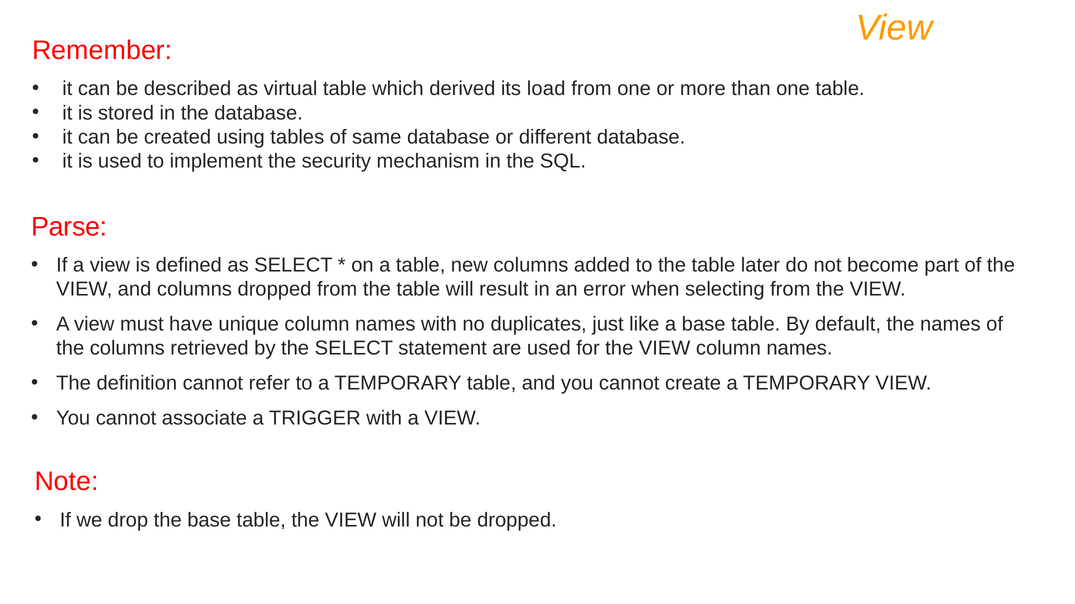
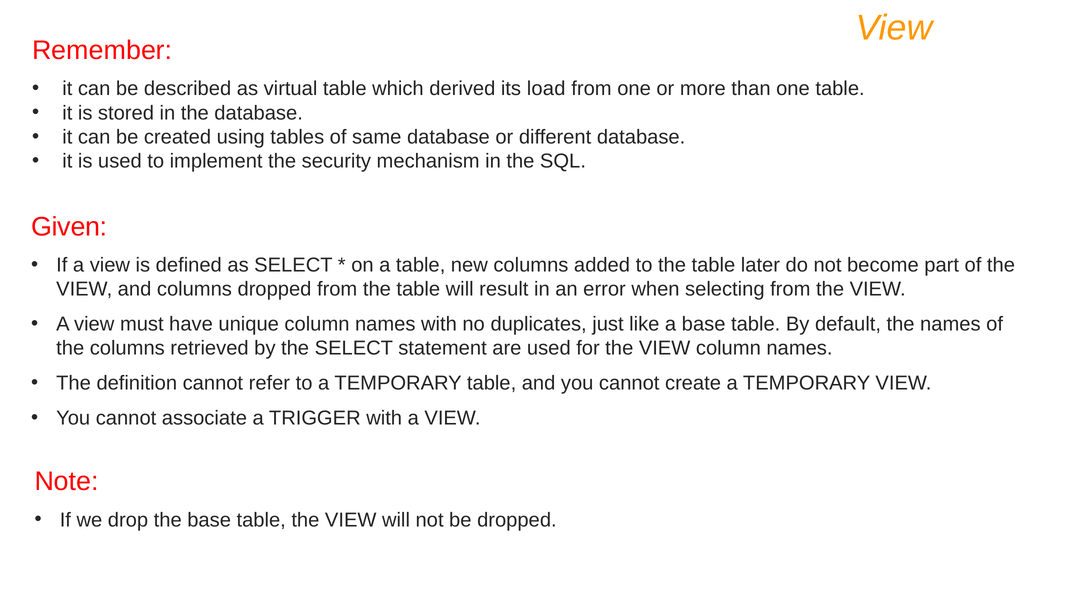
Parse: Parse -> Given
